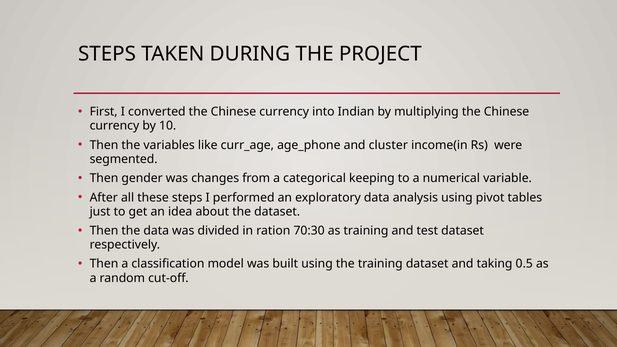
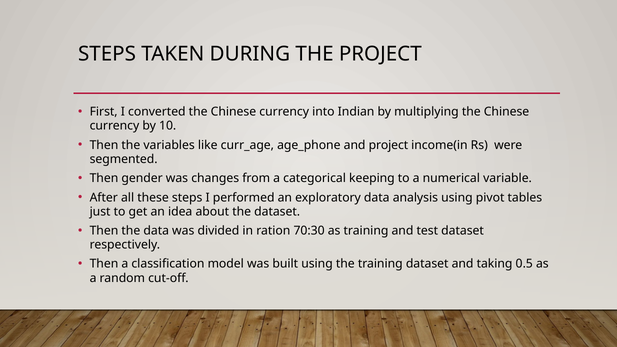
and cluster: cluster -> project
